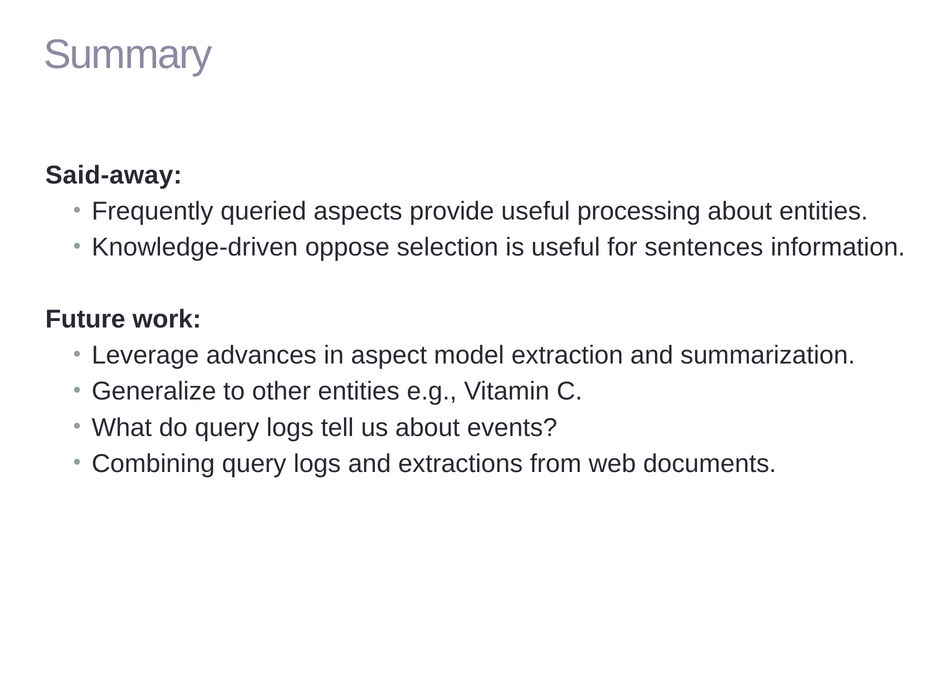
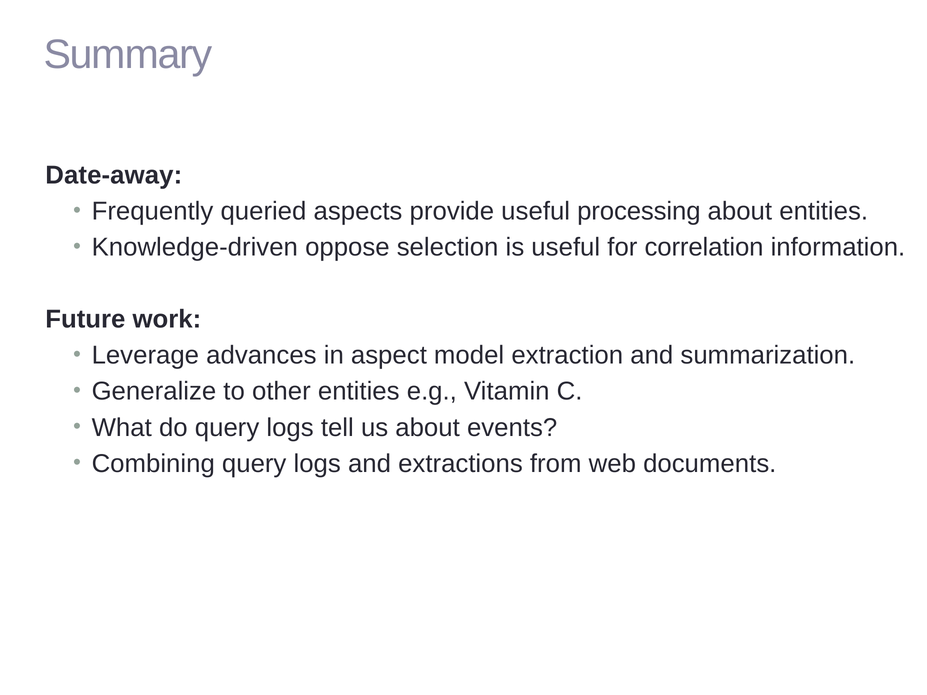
Said-away: Said-away -> Date-away
sentences: sentences -> correlation
